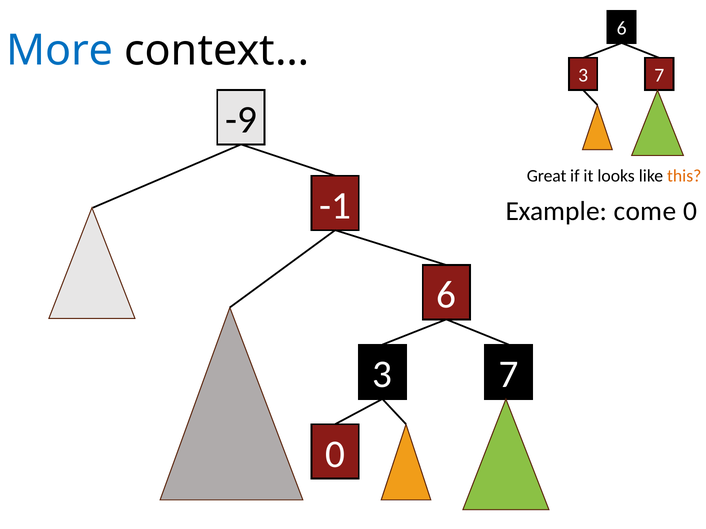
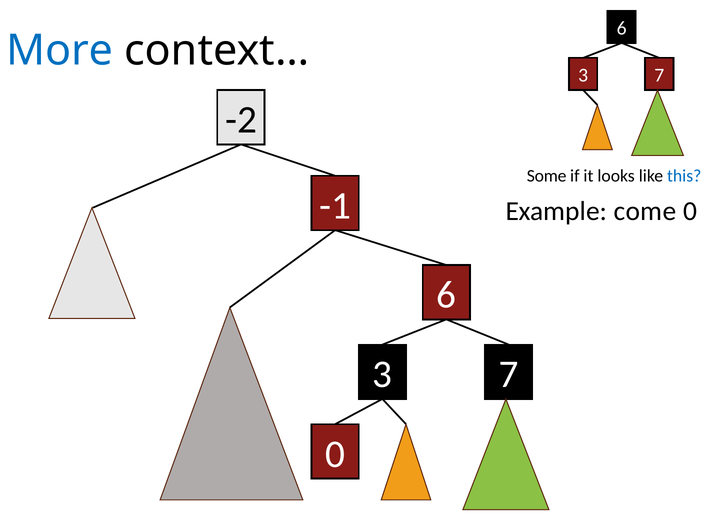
-9: -9 -> -2
Great: Great -> Some
this colour: orange -> blue
